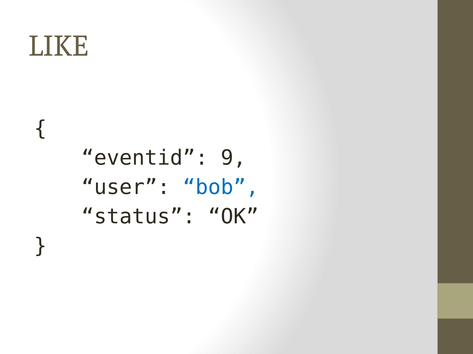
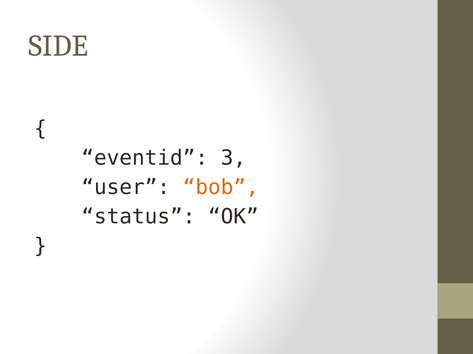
LIKE: LIKE -> SIDE
9: 9 -> 3
bob colour: blue -> orange
